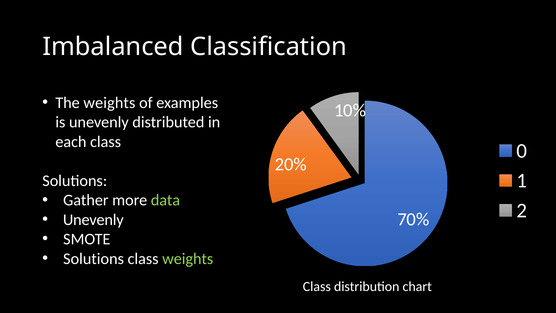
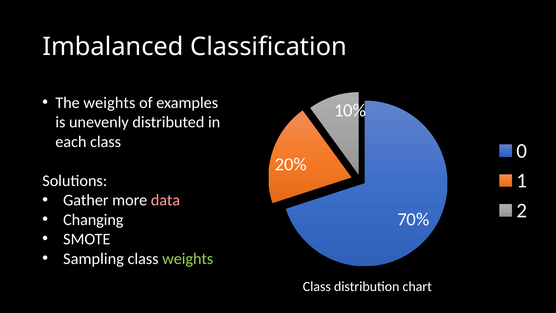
data colour: light green -> pink
Unevenly at (93, 220): Unevenly -> Changing
Solutions at (94, 258): Solutions -> Sampling
